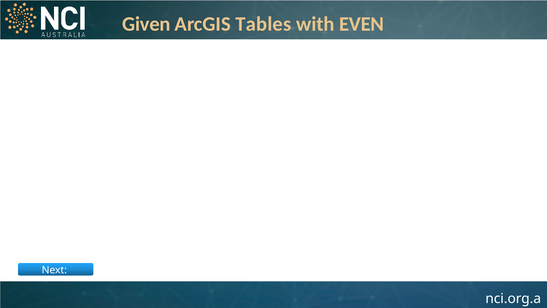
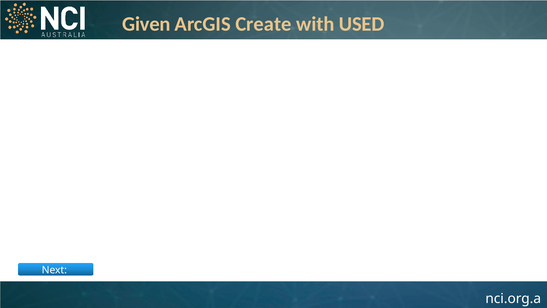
Tables: Tables -> Create
EVEN: EVEN -> USED
